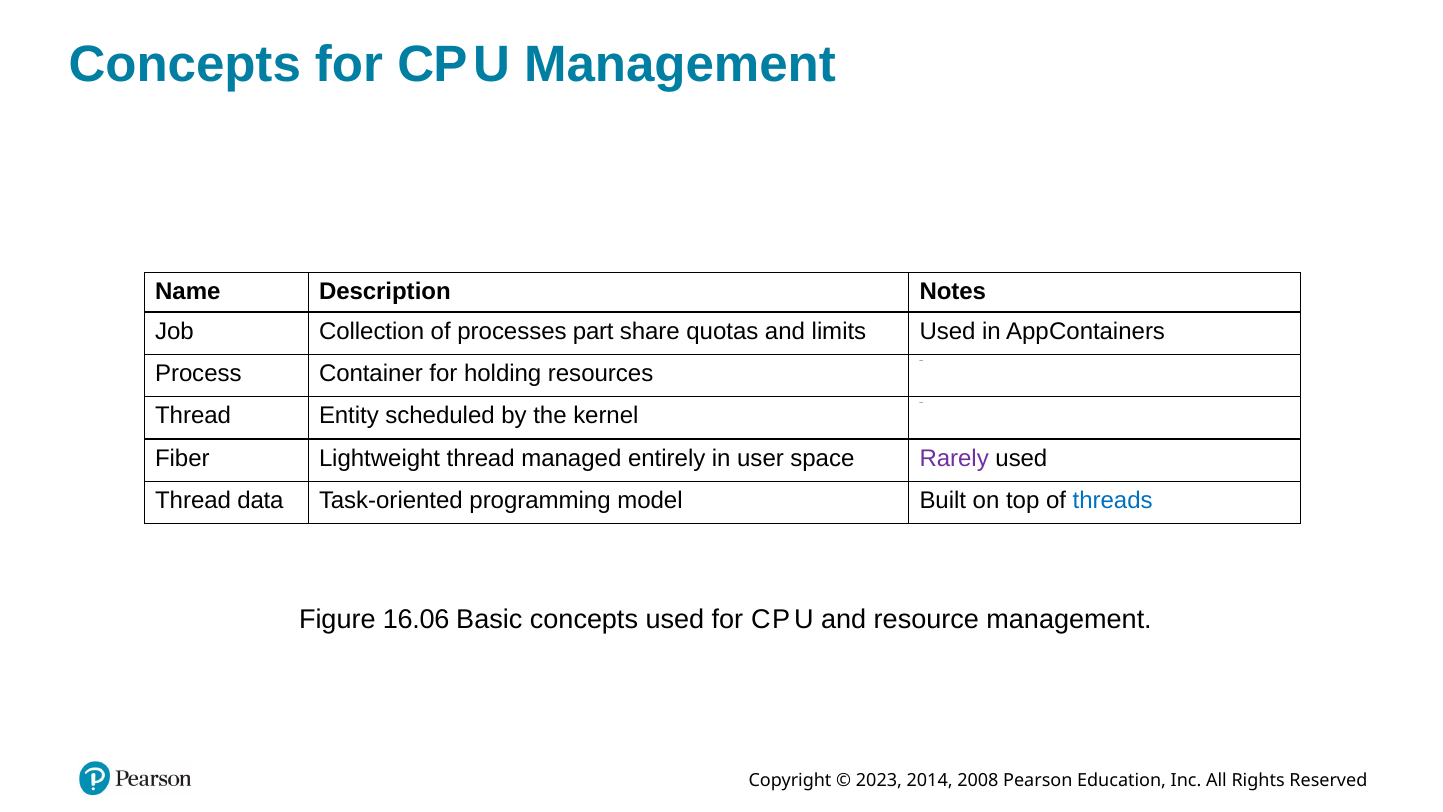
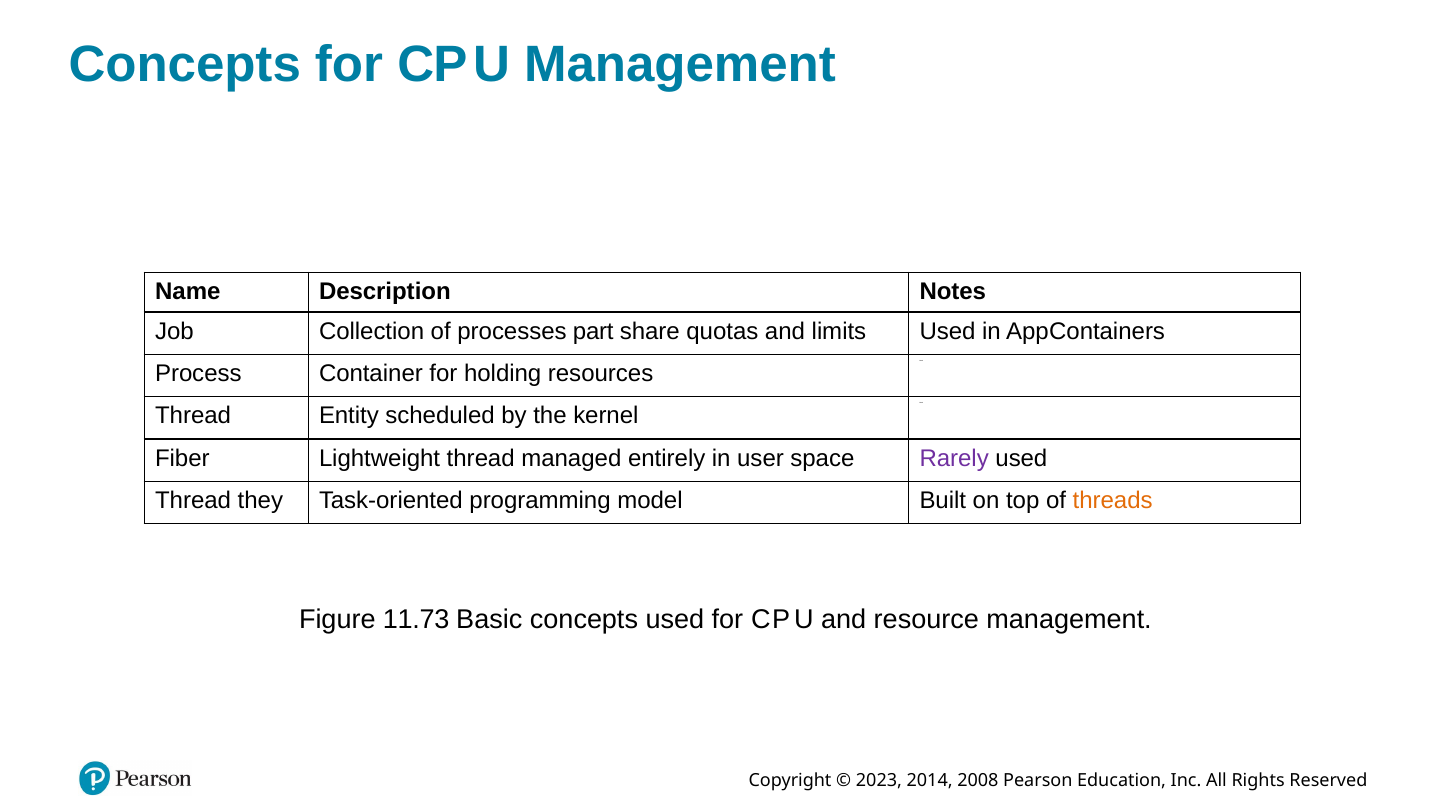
data: data -> they
threads colour: blue -> orange
16.06: 16.06 -> 11.73
